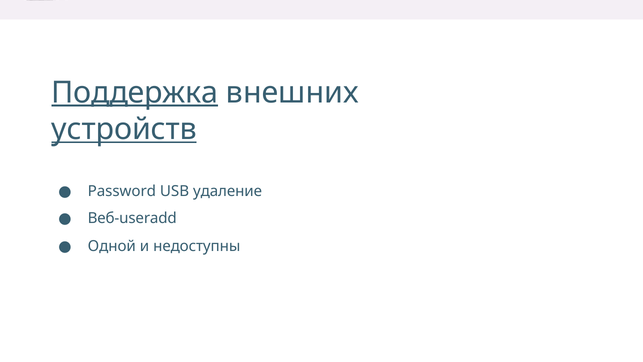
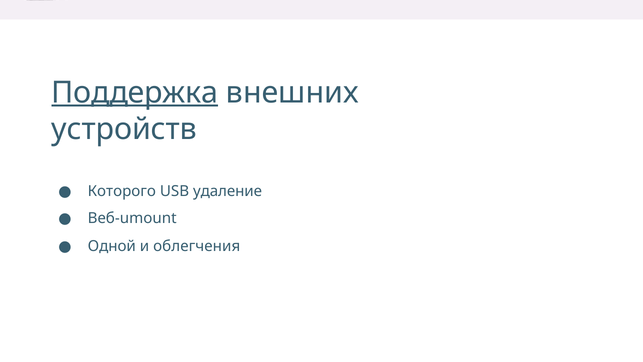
устройств underline: present -> none
Password: Password -> Которого
Веб-useradd: Веб-useradd -> Веб-umount
недоступны: недоступны -> облегчения
